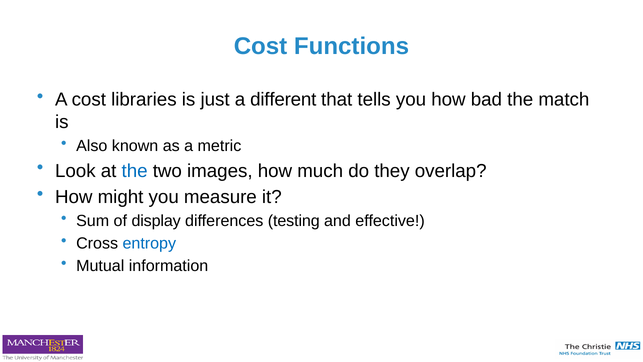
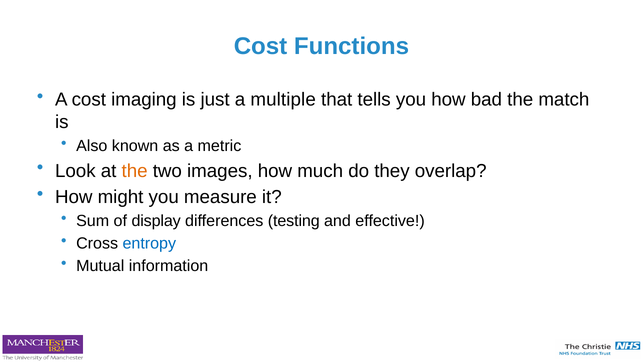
libraries: libraries -> imaging
different: different -> multiple
the at (135, 171) colour: blue -> orange
